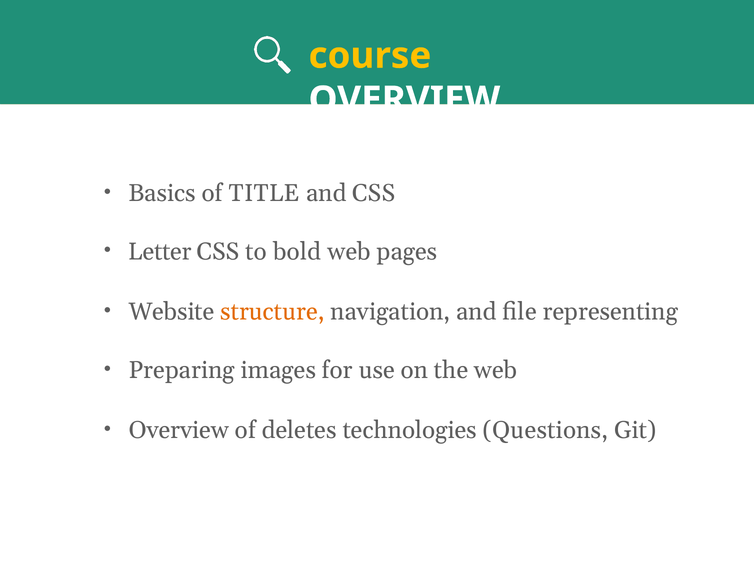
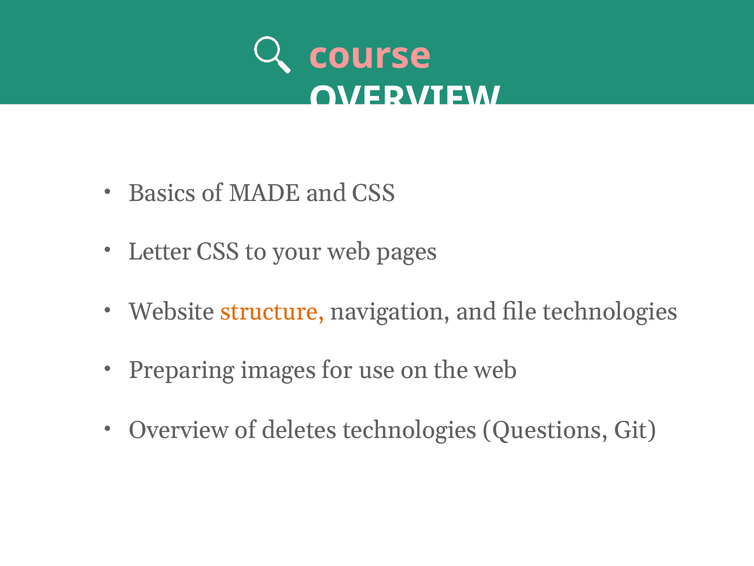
course colour: yellow -> pink
TITLE: TITLE -> MADE
bold: bold -> your
file representing: representing -> technologies
